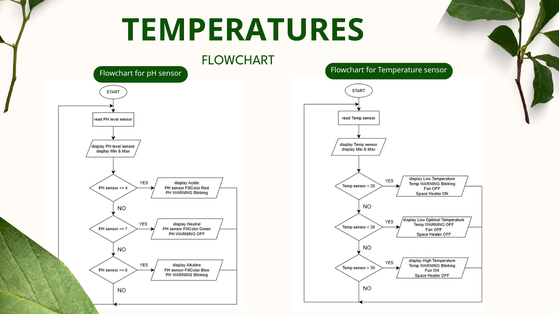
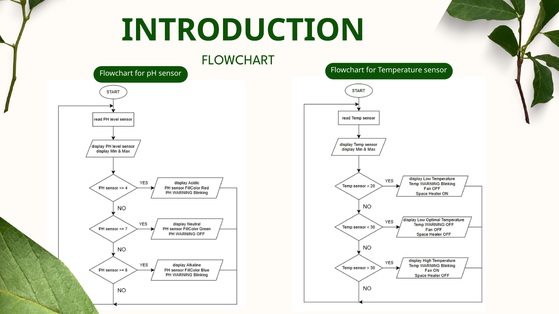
TEMPERATURES: TEMPERATURES -> INTRODUCTION
